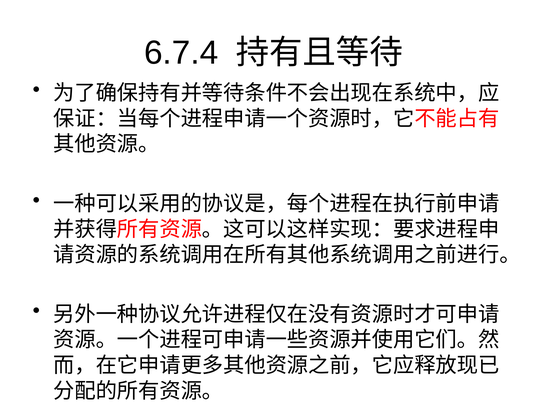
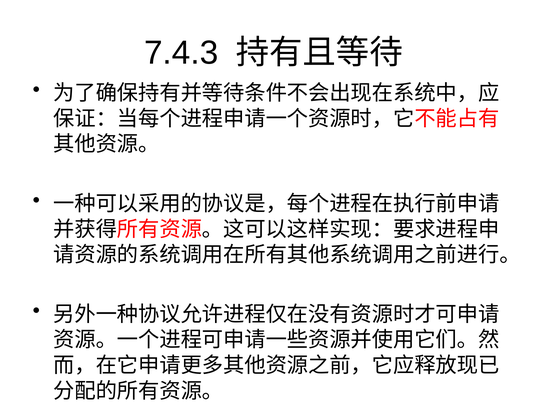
6.7.4: 6.7.4 -> 7.4.3
